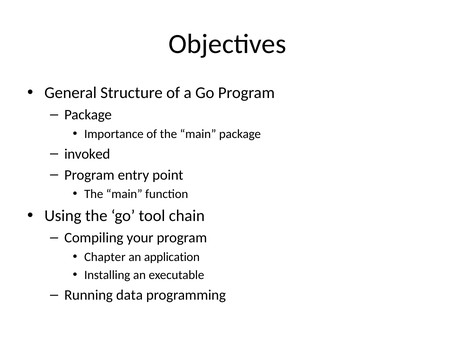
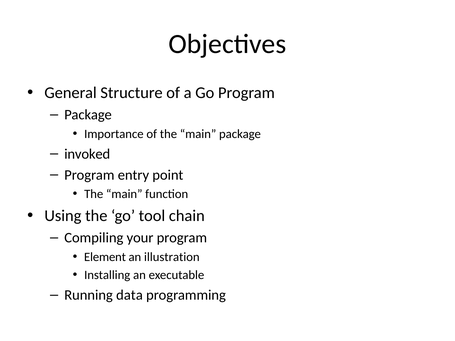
Chapter: Chapter -> Element
application: application -> illustration
